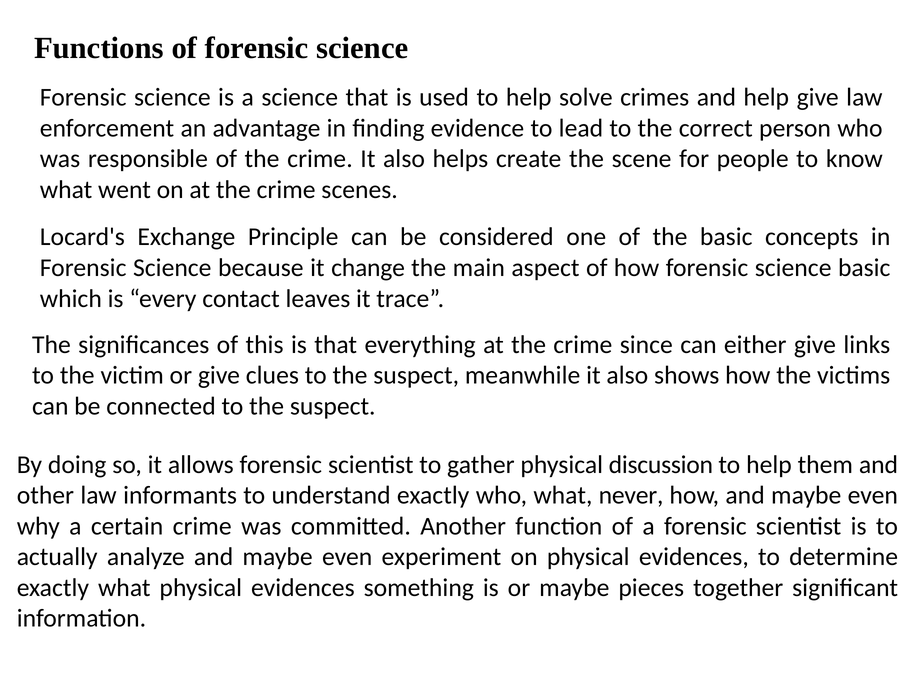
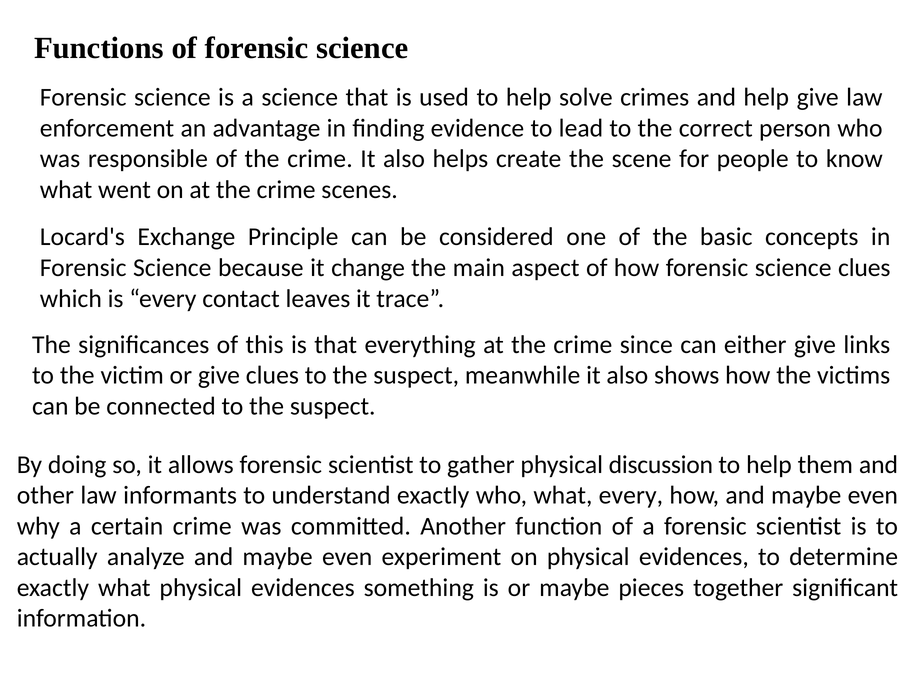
science basic: basic -> clues
what never: never -> every
